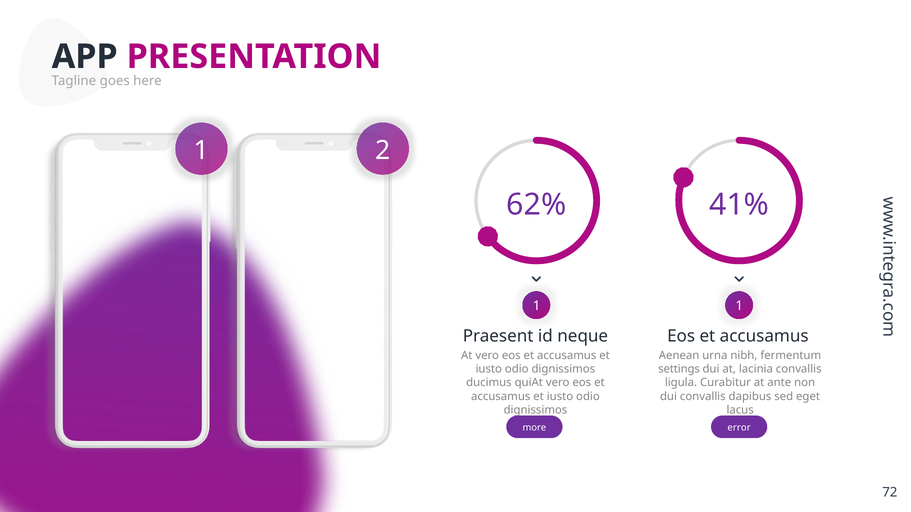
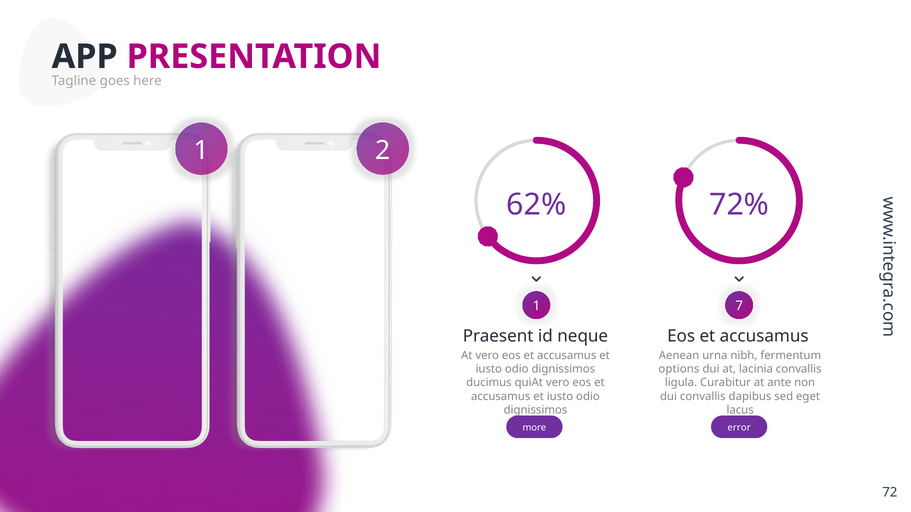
41%: 41% -> 72%
1 1: 1 -> 7
settings: settings -> options
